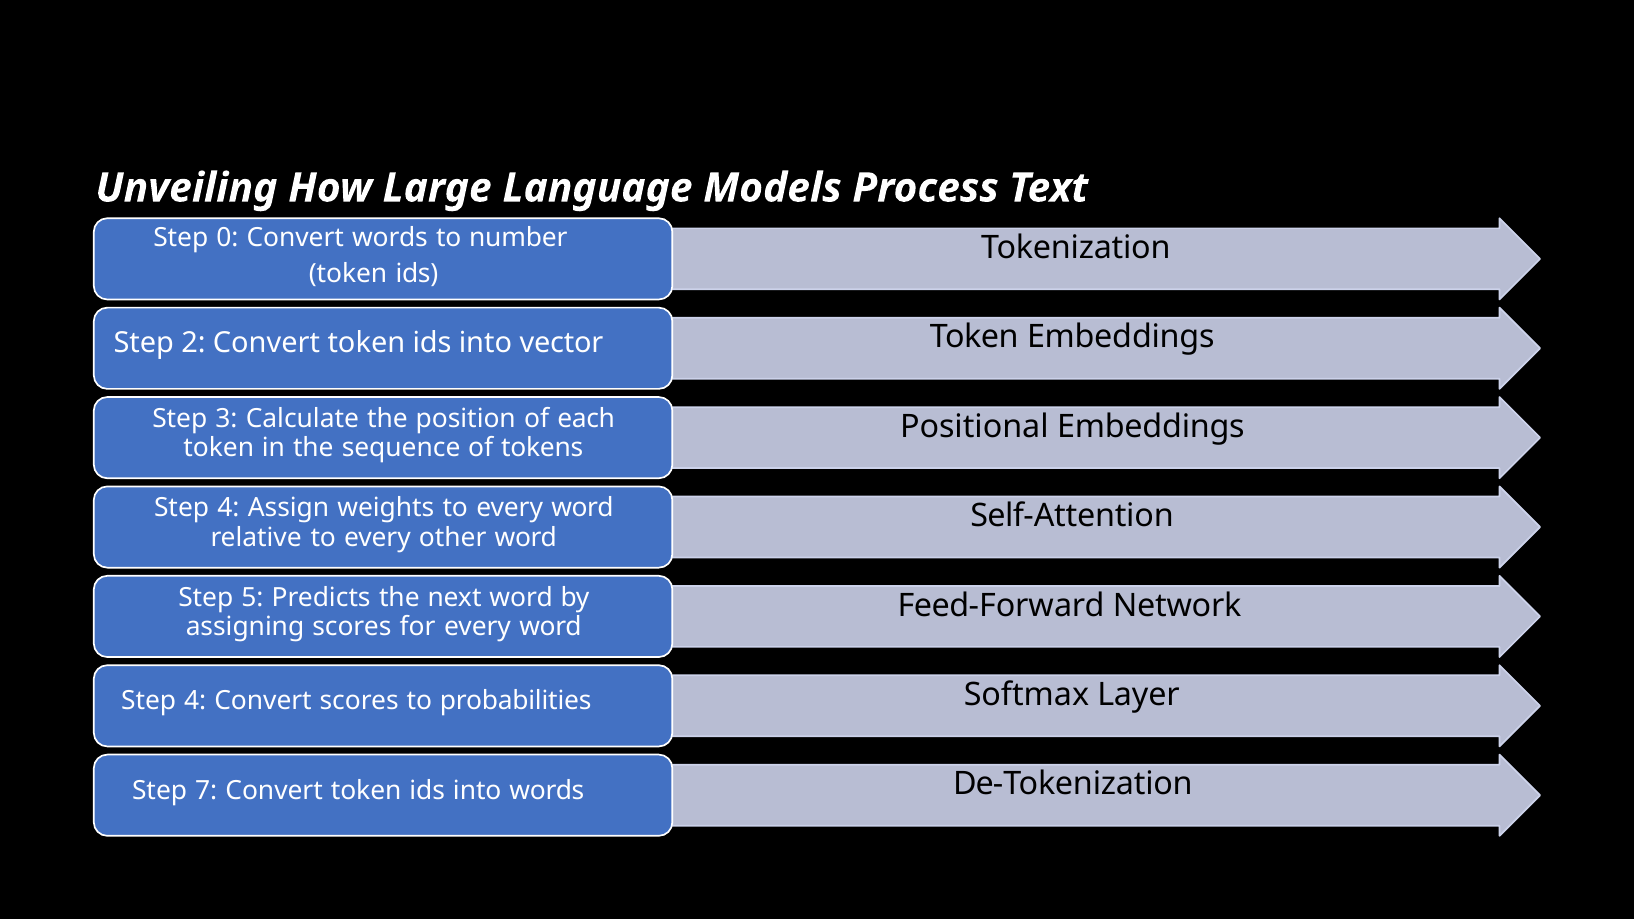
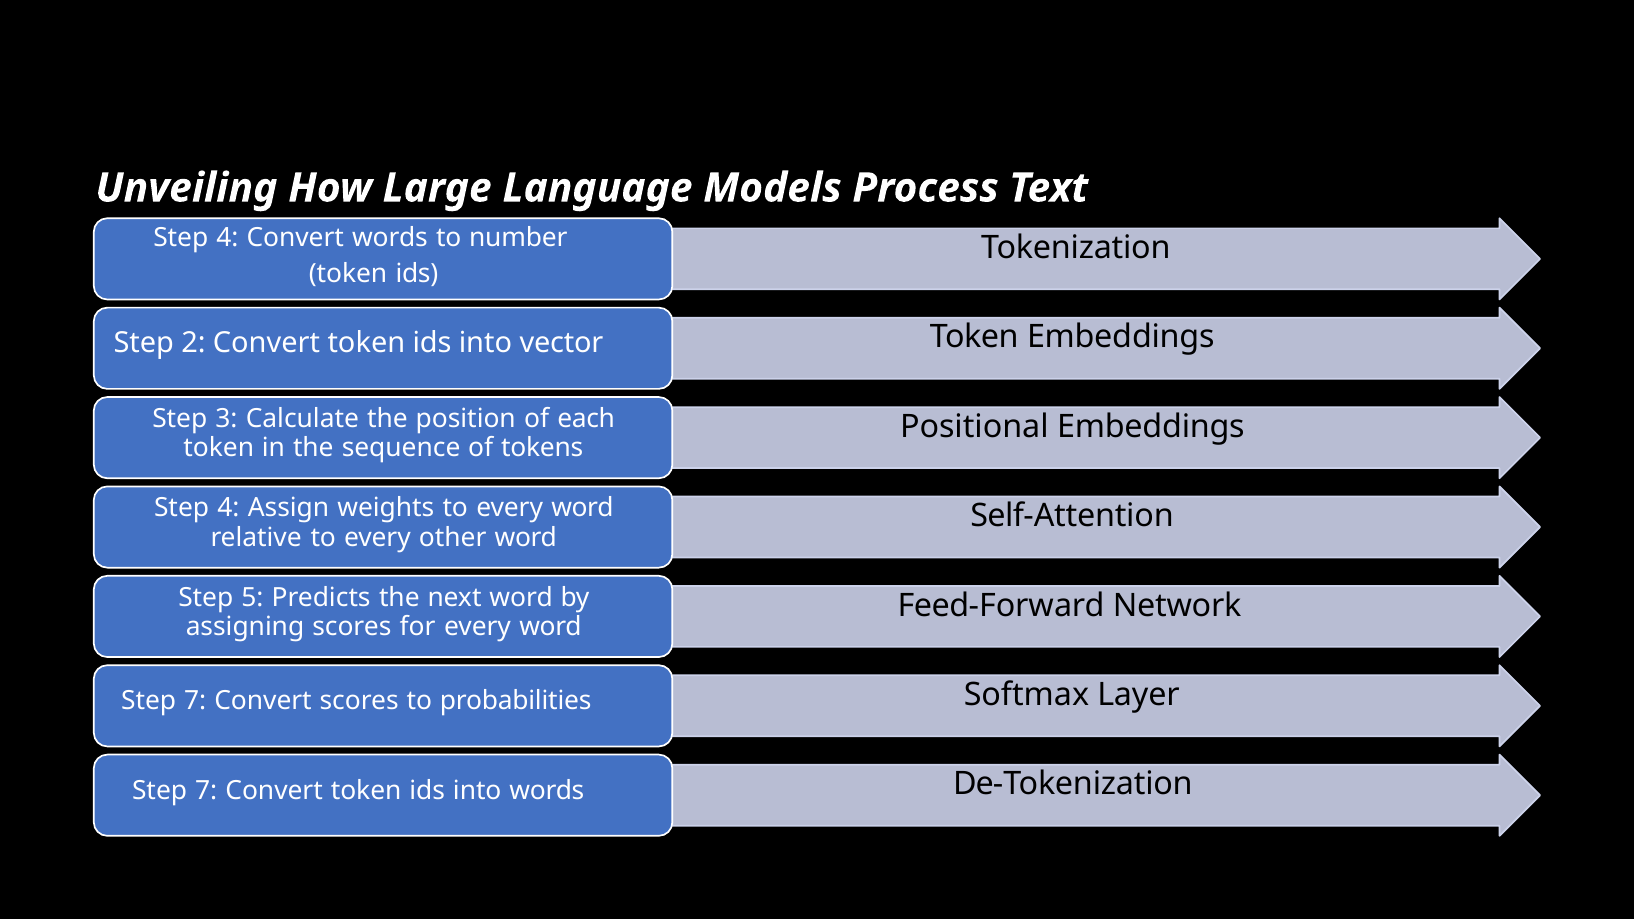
0 at (227, 238): 0 -> 4
4 at (195, 701): 4 -> 7
